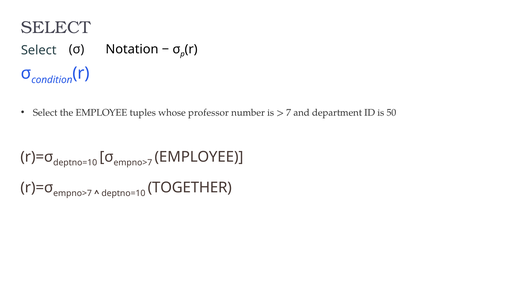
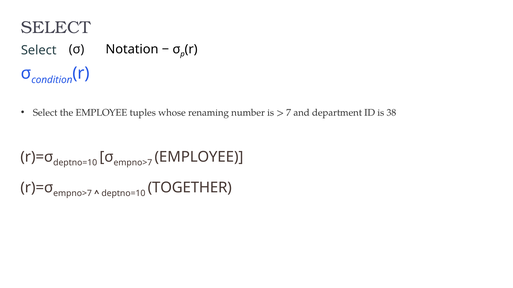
professor: professor -> renaming
50: 50 -> 38
